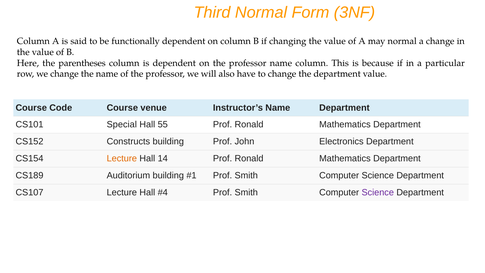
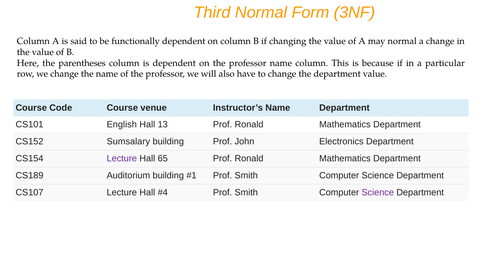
Special: Special -> English
55: 55 -> 13
Constructs: Constructs -> Sumsalary
Lecture at (122, 158) colour: orange -> purple
14: 14 -> 65
